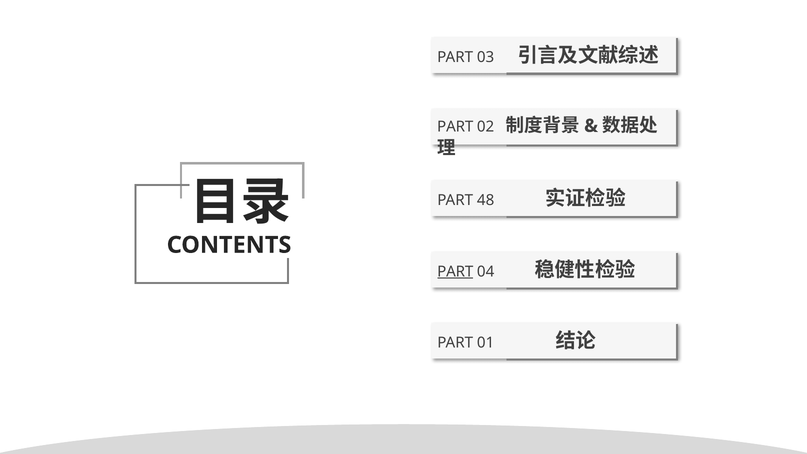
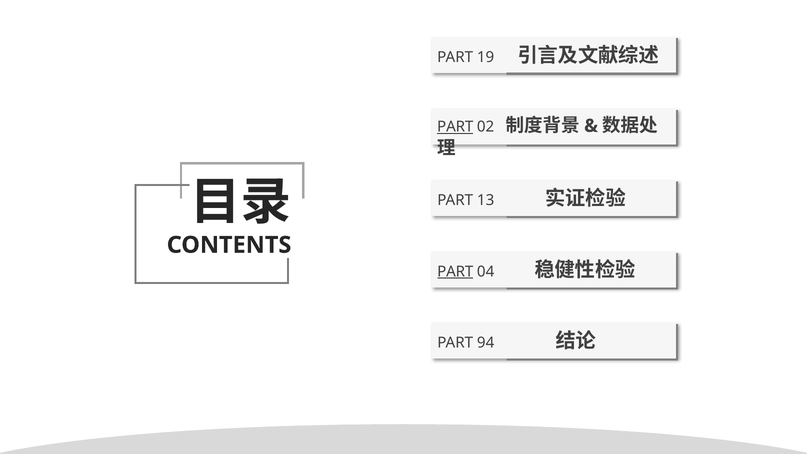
03: 03 -> 19
PART at (455, 127) underline: none -> present
48: 48 -> 13
01: 01 -> 94
